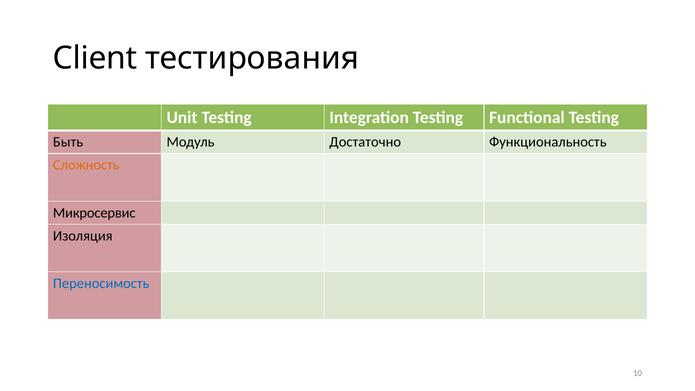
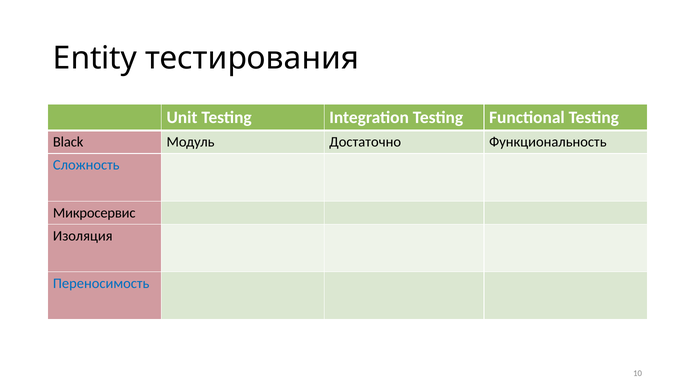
Client: Client -> Entity
Быть: Быть -> Black
Сложность colour: orange -> blue
